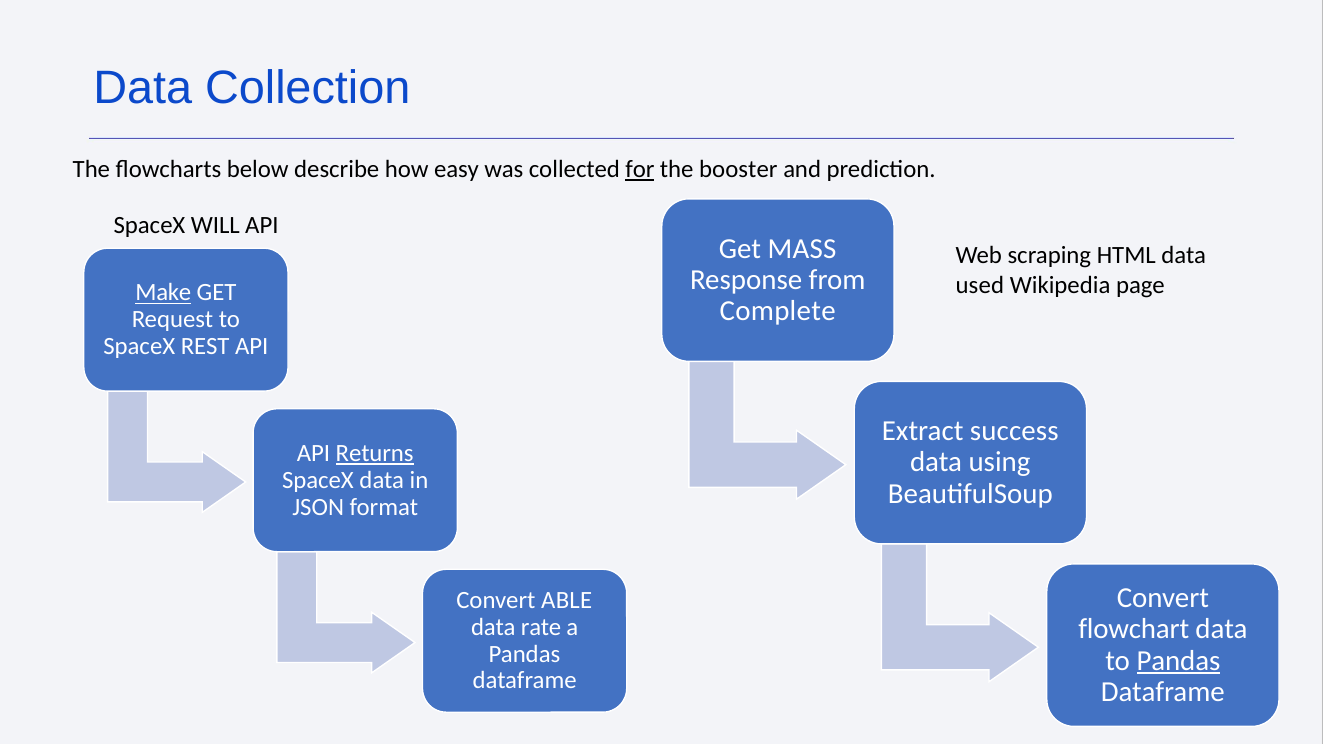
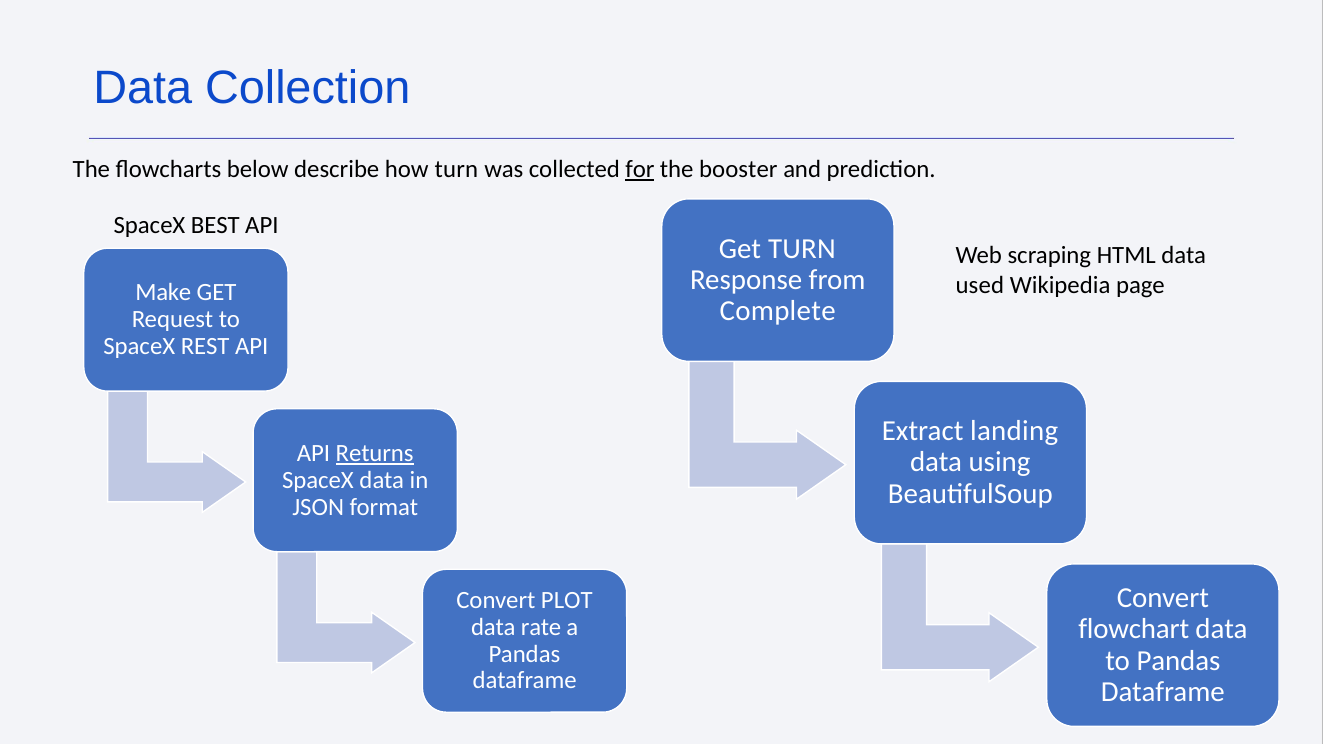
how easy: easy -> turn
WILL: WILL -> BEST
Get MASS: MASS -> TURN
Make underline: present -> none
success: success -> landing
ABLE: ABLE -> PLOT
Pandas at (1178, 661) underline: present -> none
